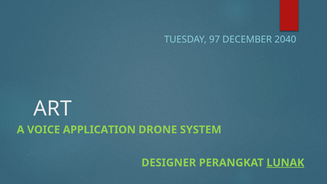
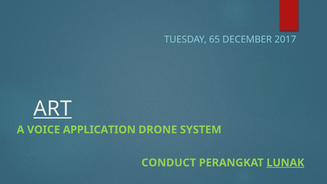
97: 97 -> 65
2040: 2040 -> 2017
ART underline: none -> present
DESIGNER: DESIGNER -> CONDUCT
